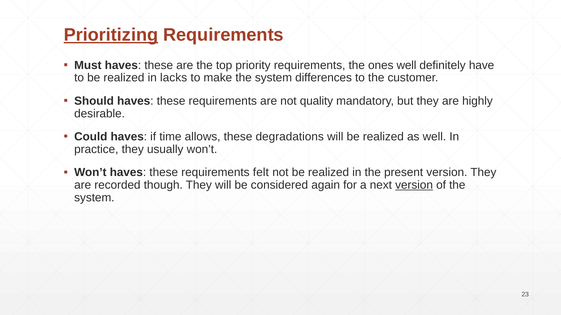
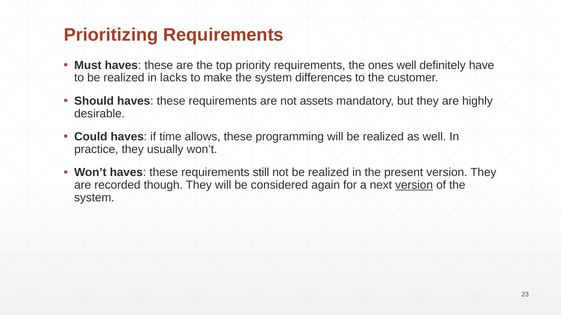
Prioritizing underline: present -> none
quality: quality -> assets
degradations: degradations -> programming
felt: felt -> still
